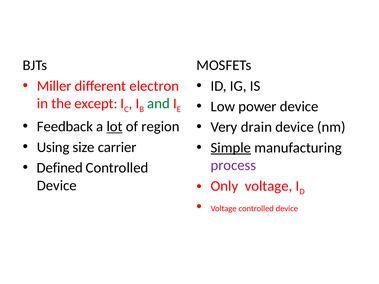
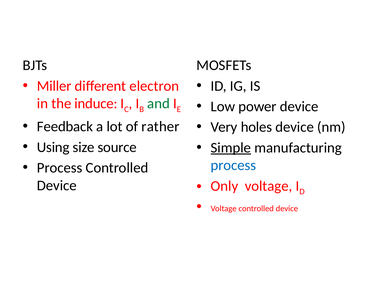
except: except -> induce
lot underline: present -> none
region: region -> rather
drain: drain -> holes
carrier: carrier -> source
process at (233, 166) colour: purple -> blue
Defined at (60, 168): Defined -> Process
